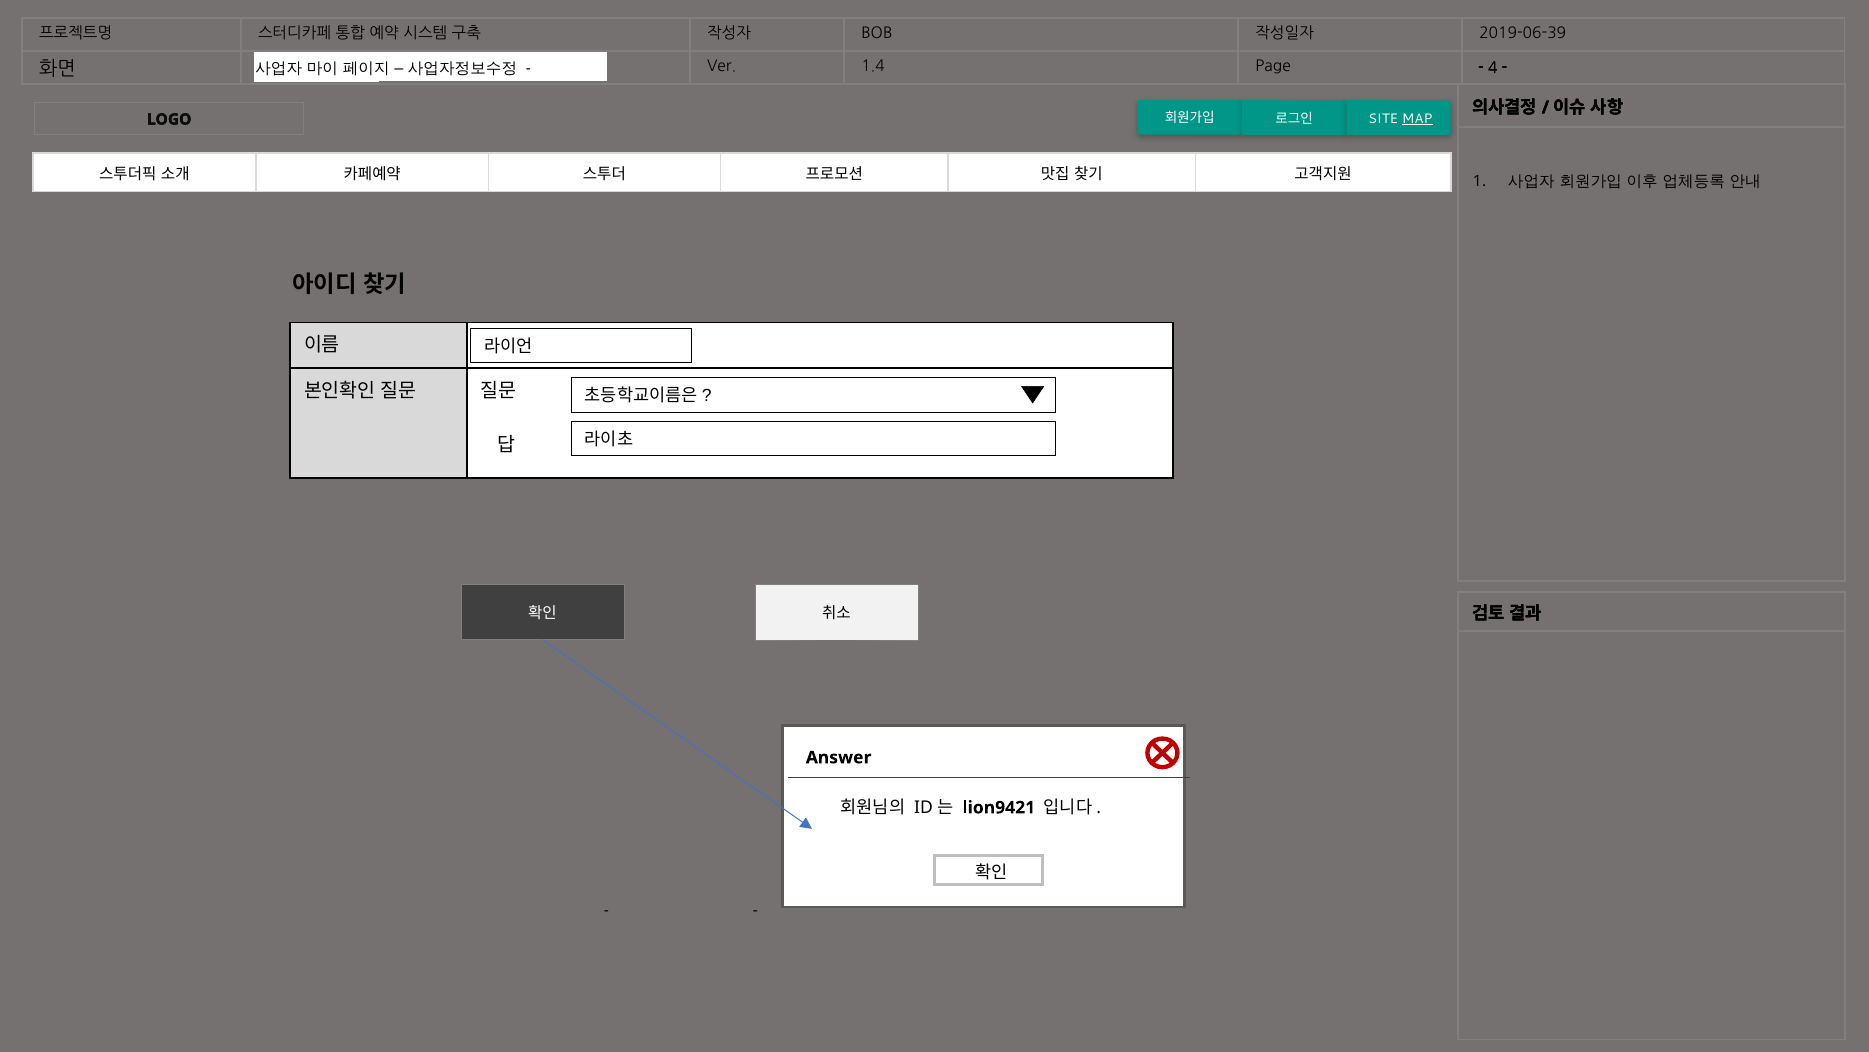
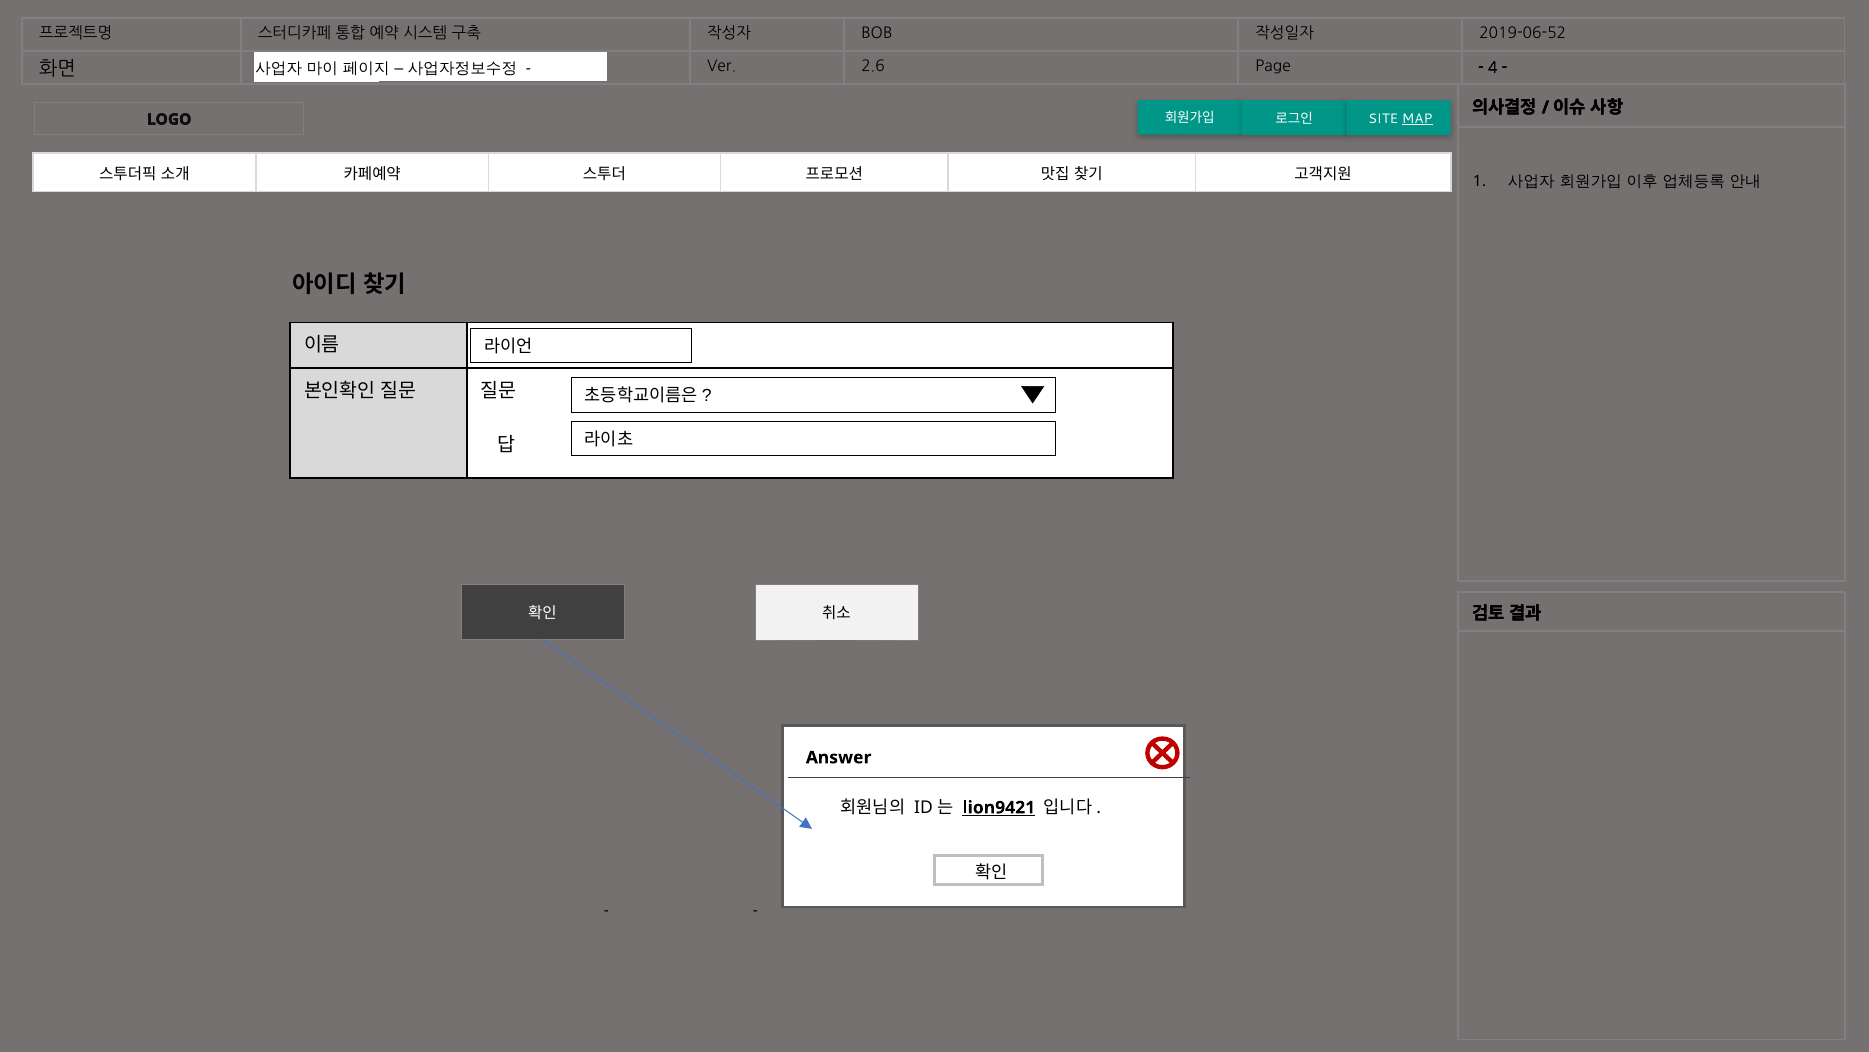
2019-06-39: 2019-06-39 -> 2019-06-52
1.4: 1.4 -> 2.6
lion9421 underline: none -> present
